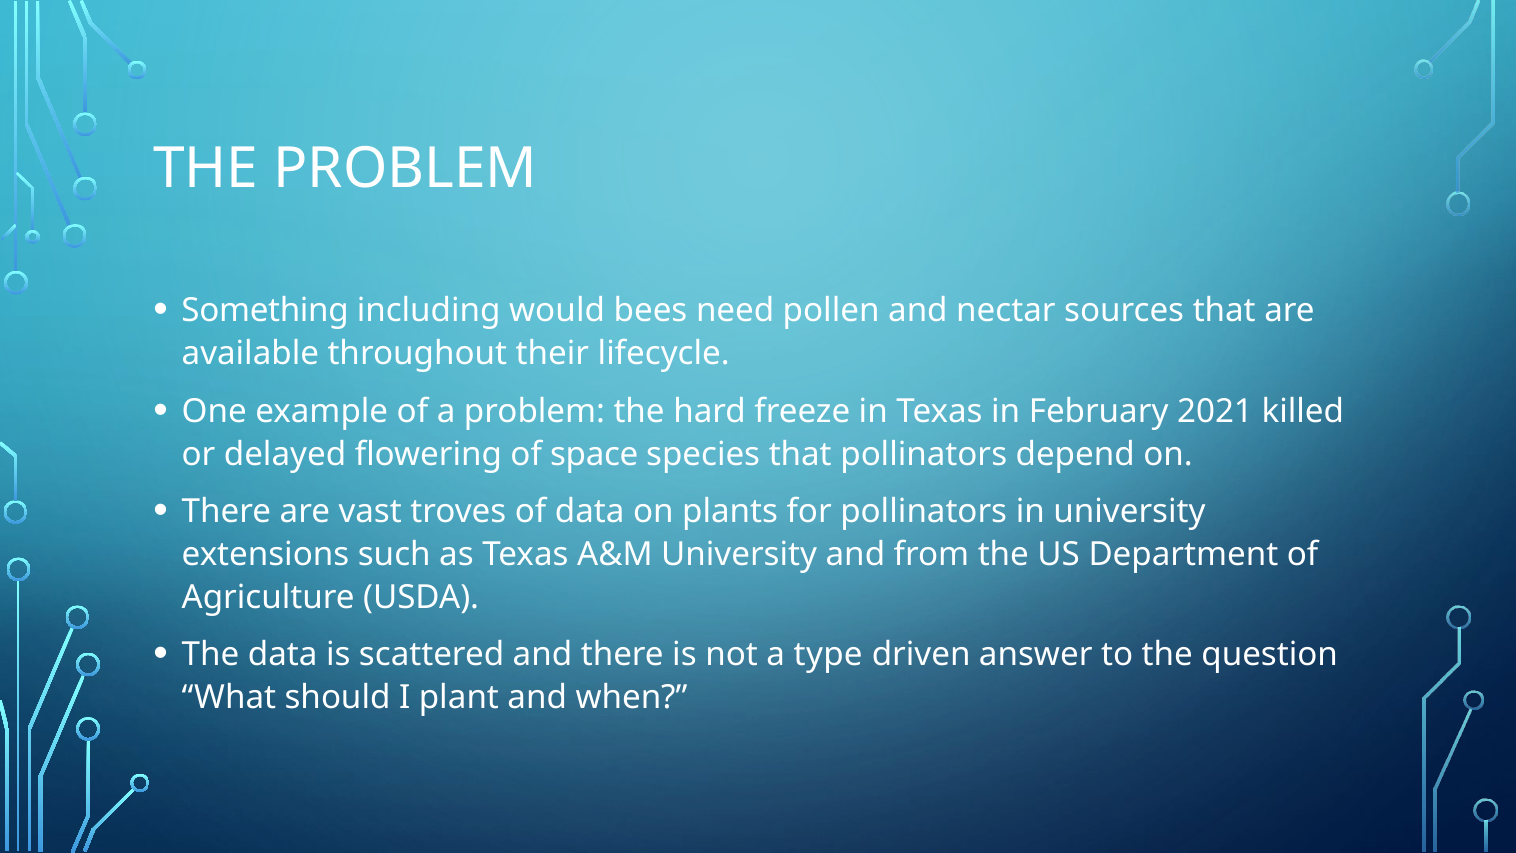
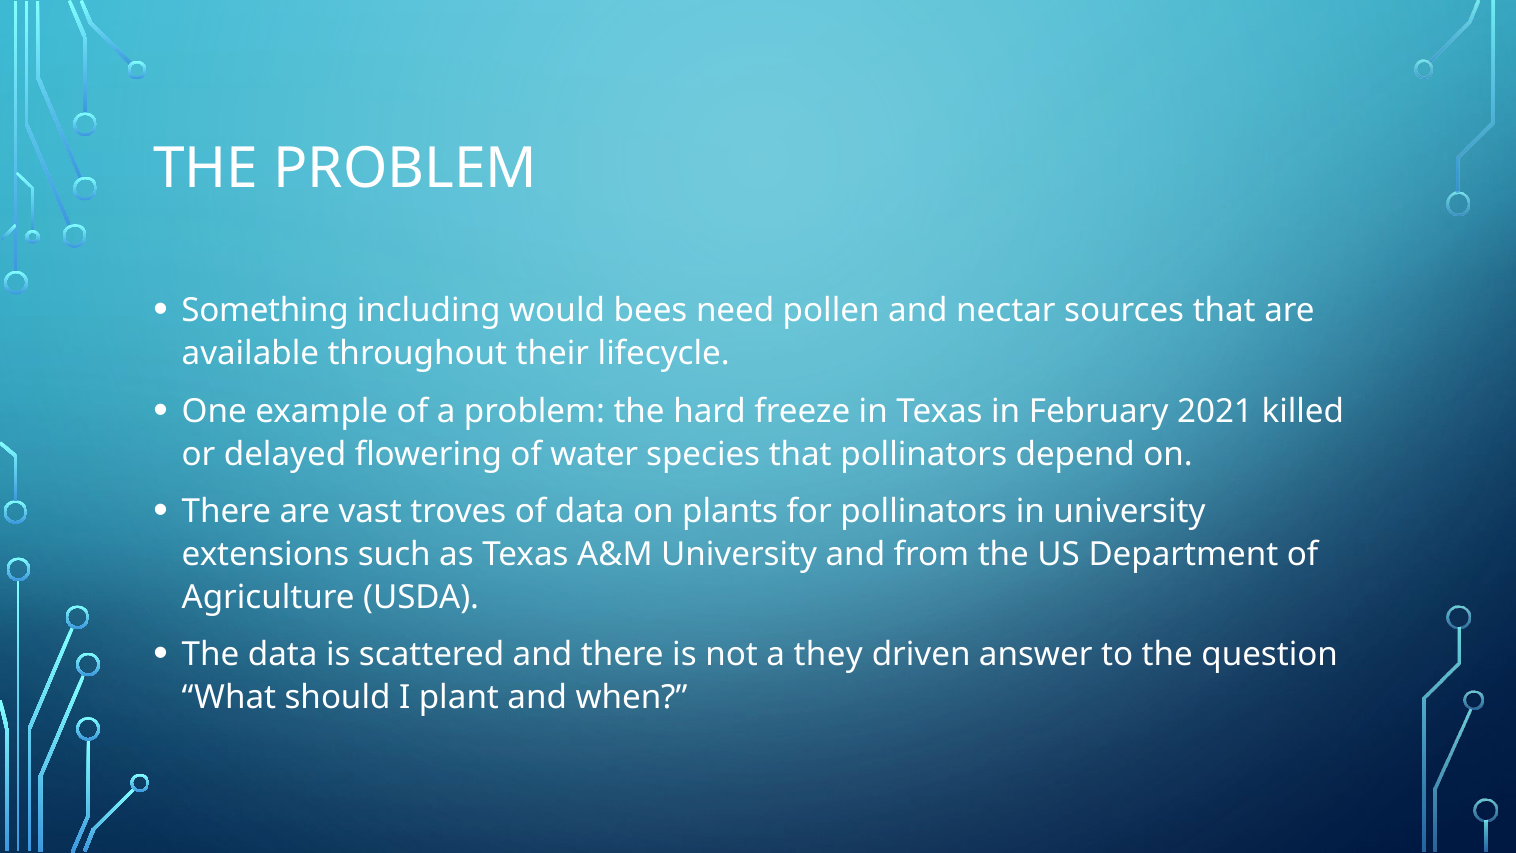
space: space -> water
type: type -> they
